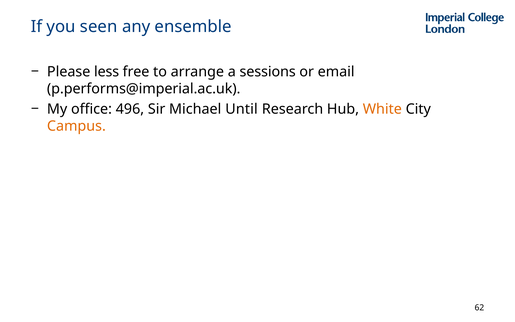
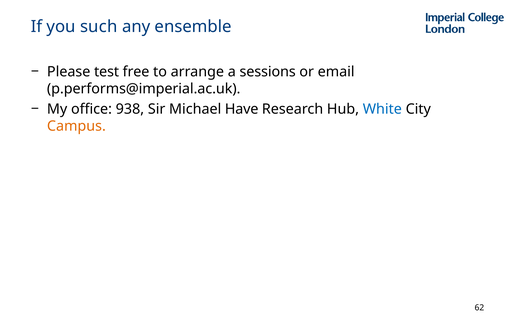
seen: seen -> such
less: less -> test
496: 496 -> 938
Until: Until -> Have
White colour: orange -> blue
